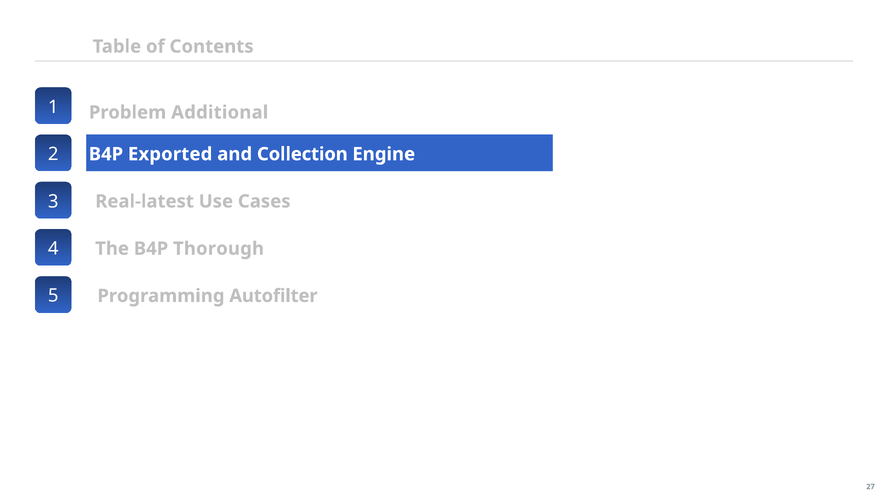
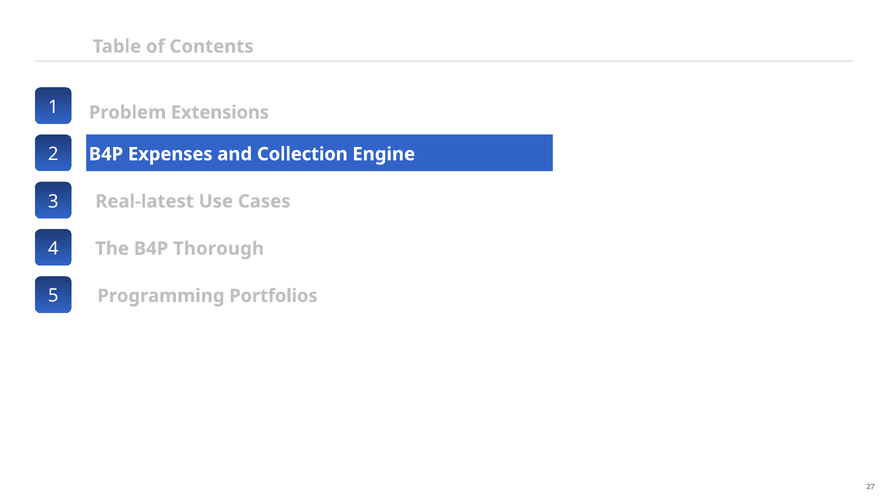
Additional: Additional -> Extensions
Exported: Exported -> Expenses
Autofilter: Autofilter -> Portfolios
